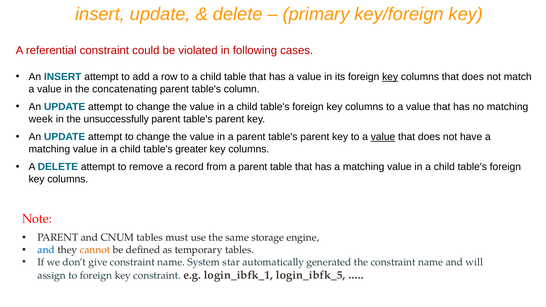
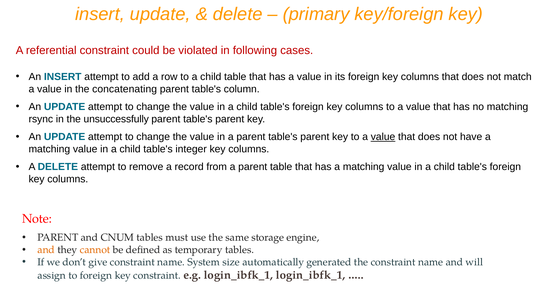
key at (390, 77) underline: present -> none
week: week -> rsync
greater: greater -> integer
and at (46, 250) colour: blue -> orange
star: star -> size
login_ibfk_1 login_ibfk_5: login_ibfk_5 -> login_ibfk_1
